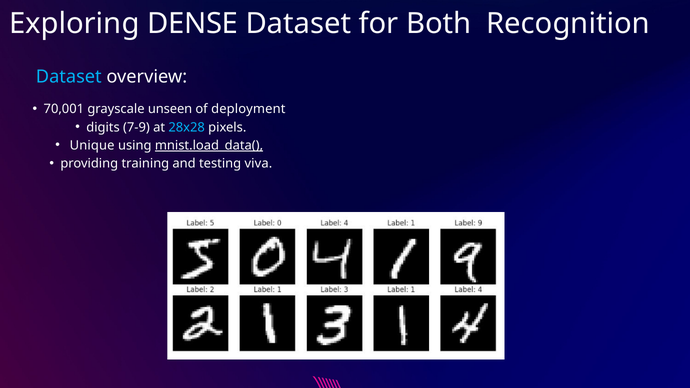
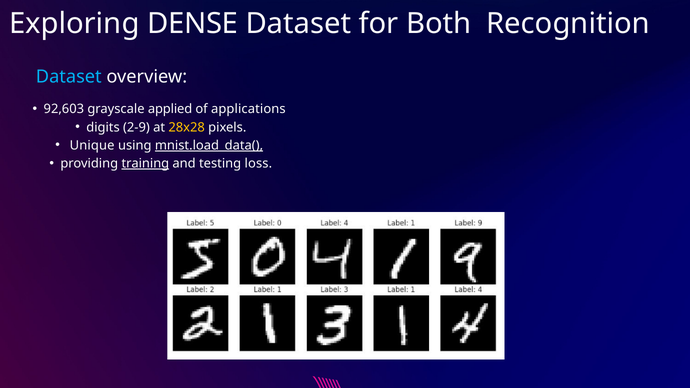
70,001: 70,001 -> 92,603
unseen: unseen -> applied
deployment: deployment -> applications
7-9: 7-9 -> 2-9
28x28 colour: light blue -> yellow
training underline: none -> present
viva: viva -> loss
